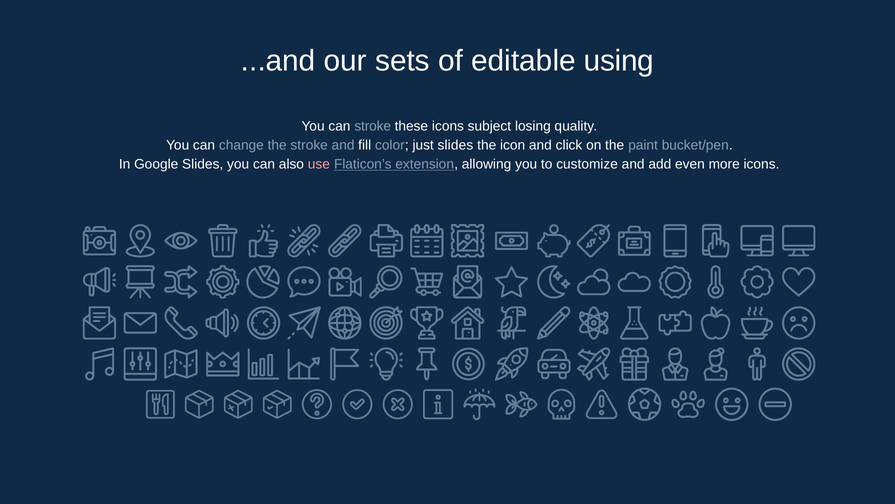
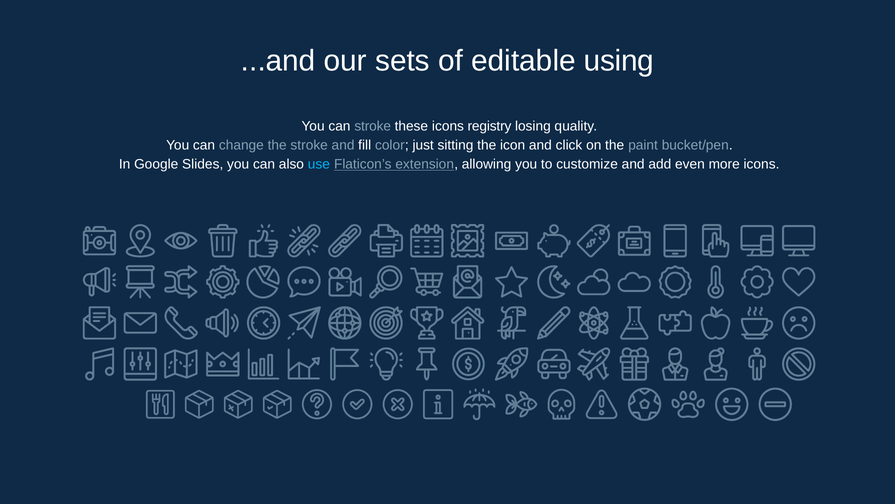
subject: subject -> registry
just slides: slides -> sitting
use colour: pink -> light blue
